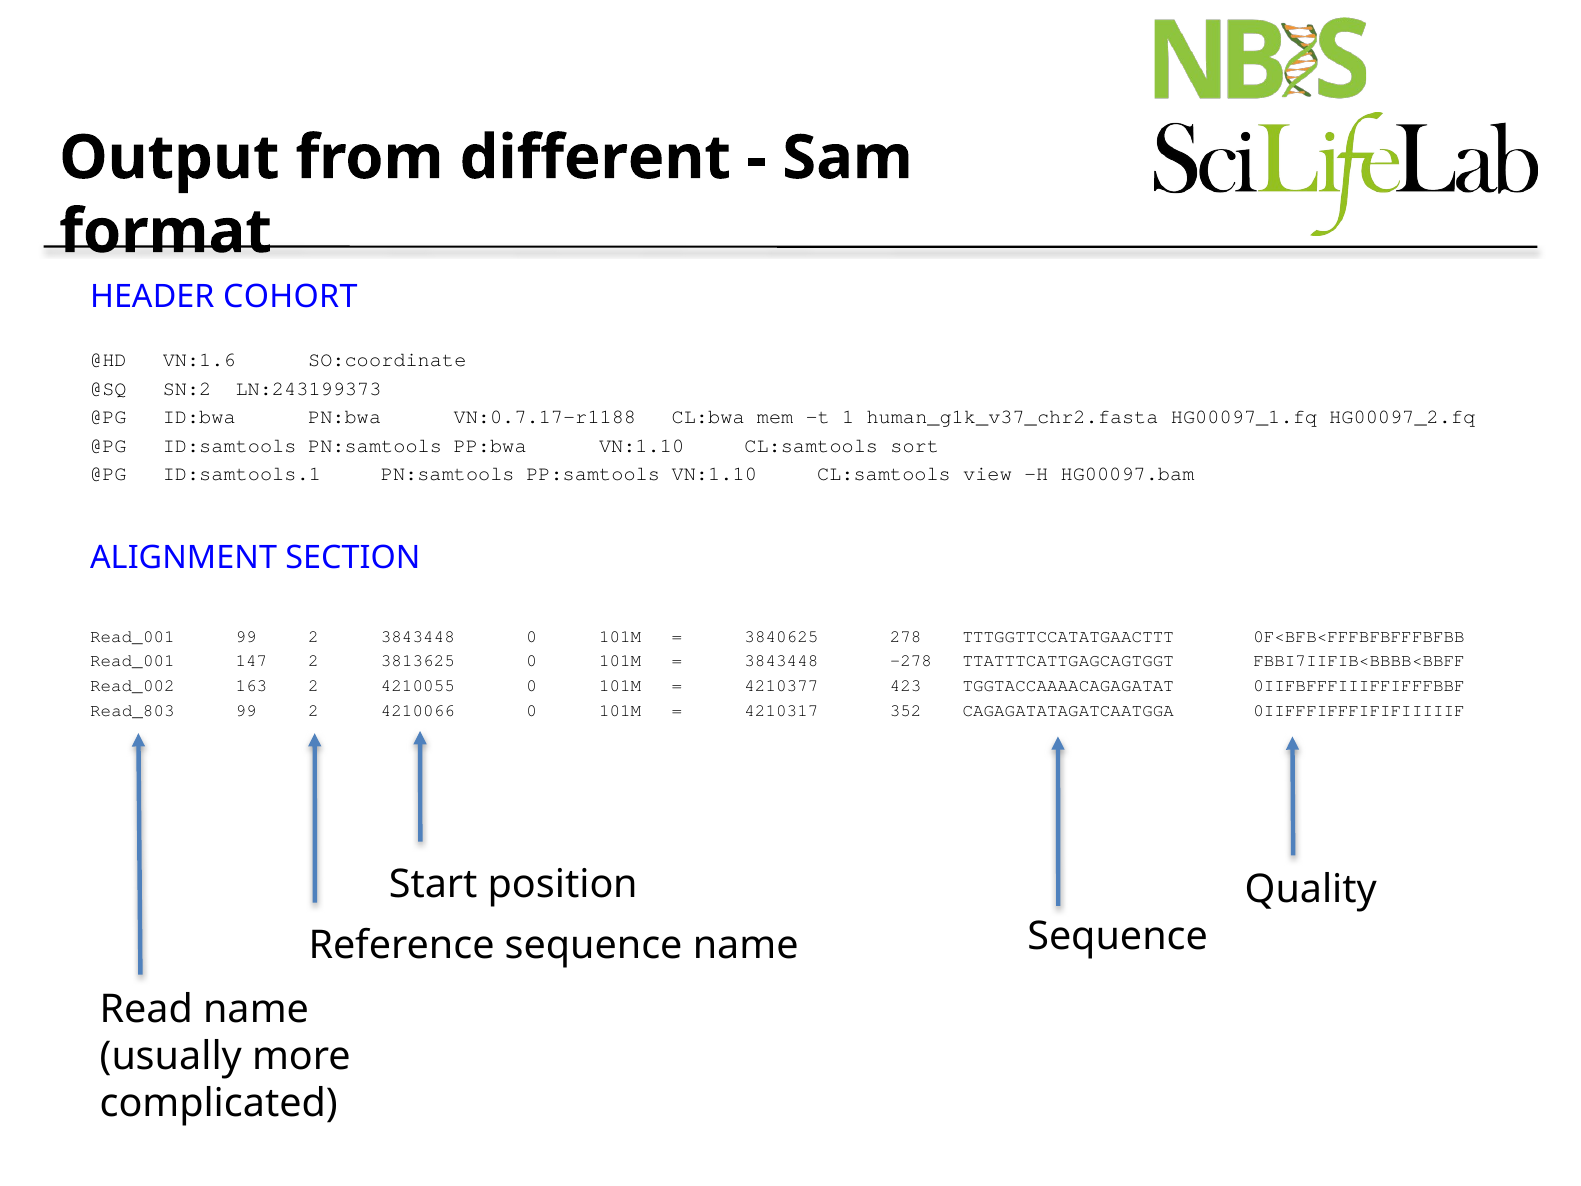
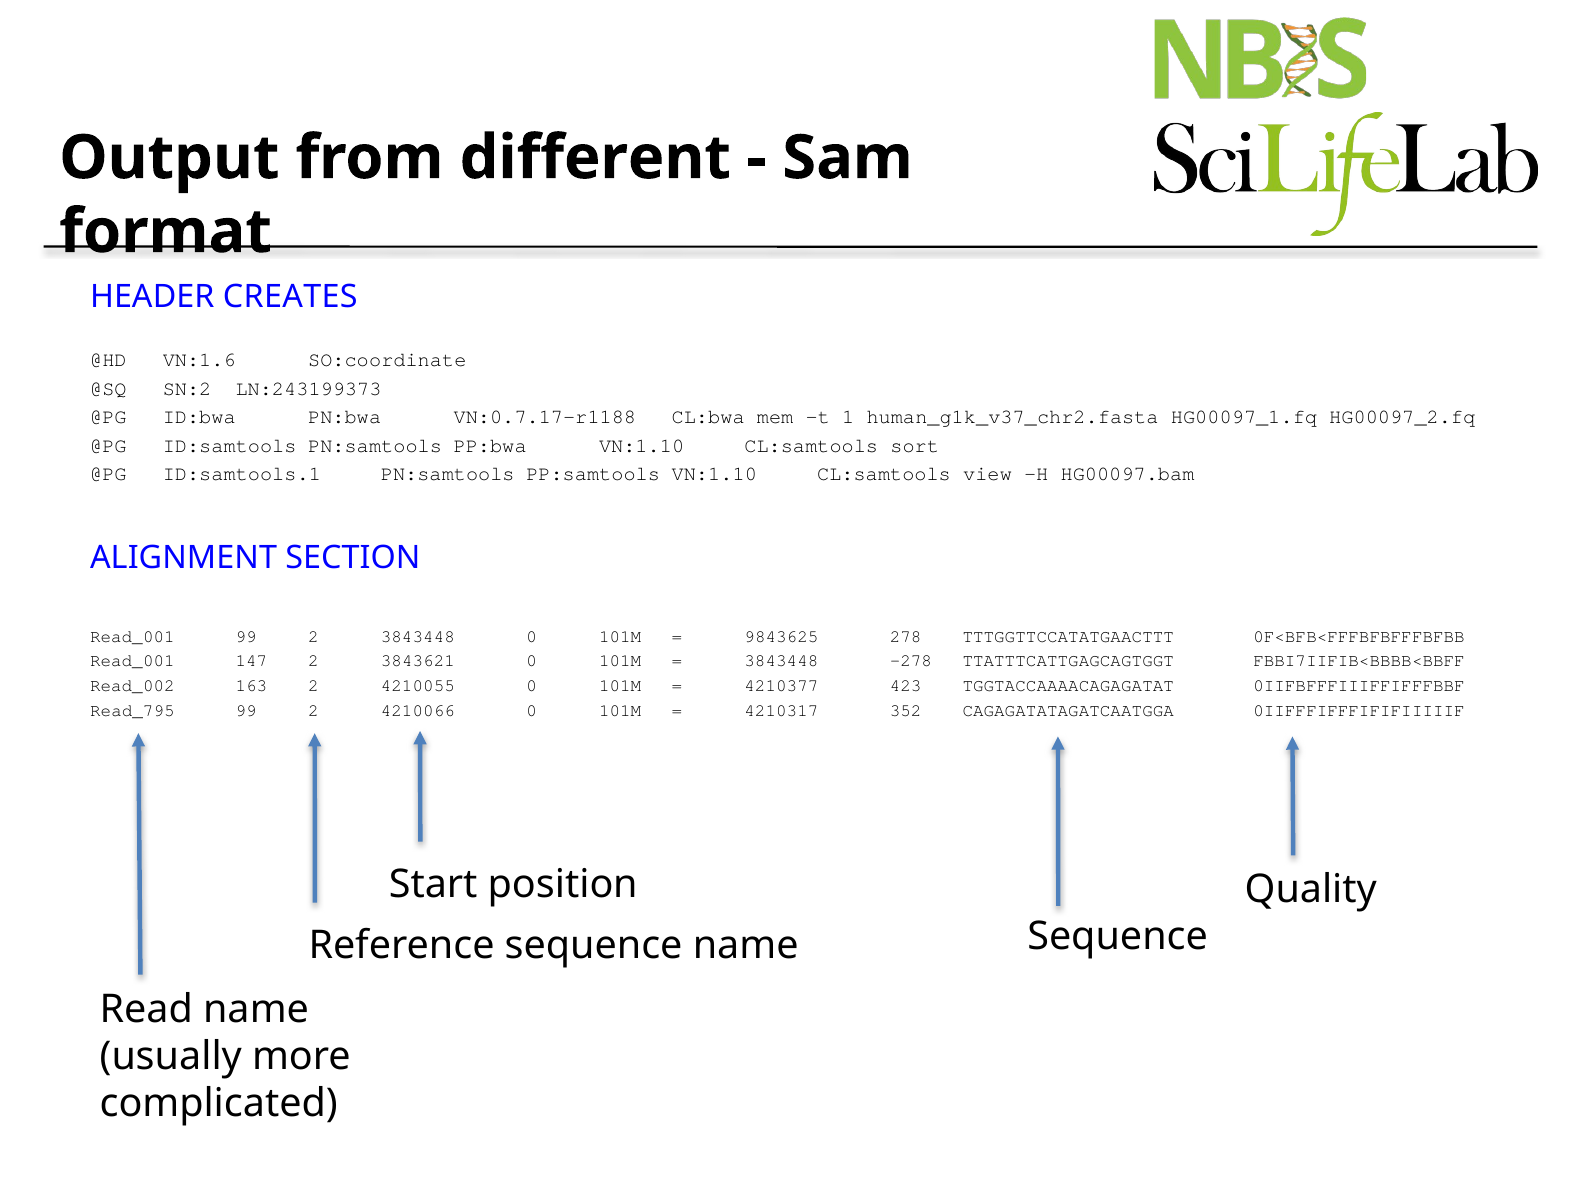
COHORT: COHORT -> CREATES
3840625: 3840625 -> 9843625
3813625: 3813625 -> 3843621
Read_803: Read_803 -> Read_795
